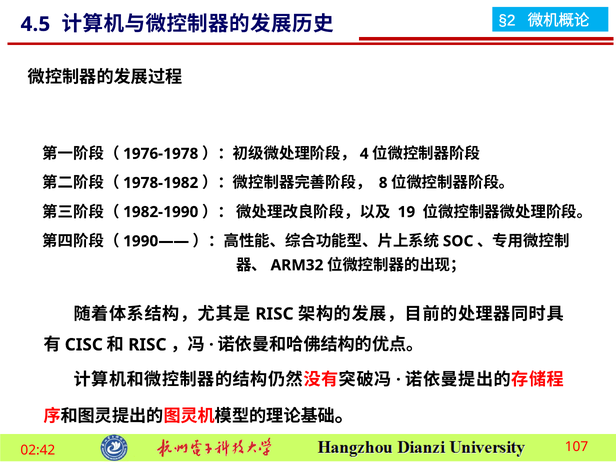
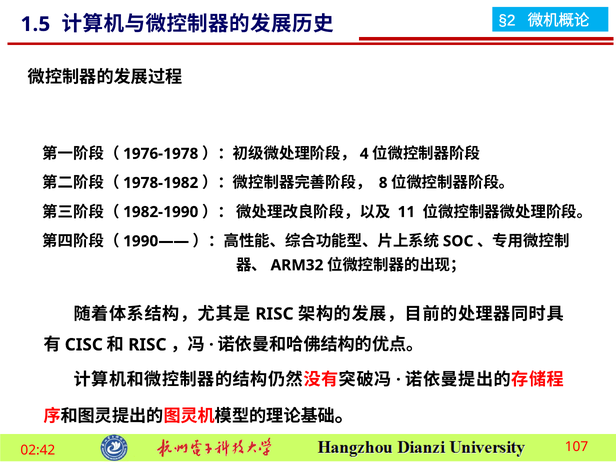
4.5: 4.5 -> 1.5
19: 19 -> 11
